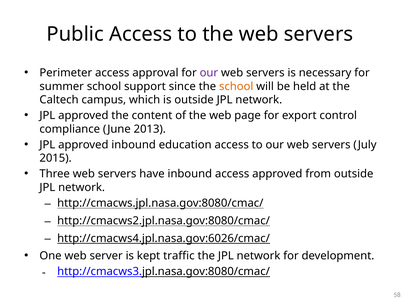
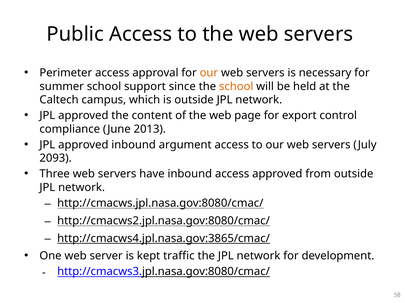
our at (209, 73) colour: purple -> orange
education: education -> argument
2015: 2015 -> 2093
http://cmacws4.jpl.nasa.gov:6026/cmac/: http://cmacws4.jpl.nasa.gov:6026/cmac/ -> http://cmacws4.jpl.nasa.gov:3865/cmac/
